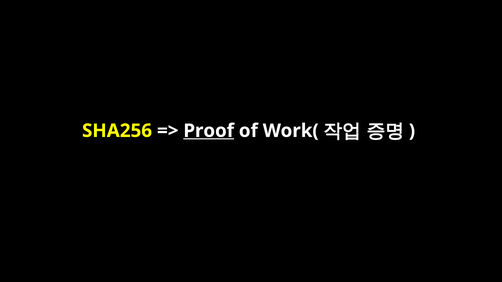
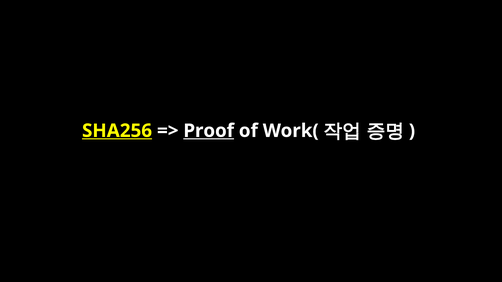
SHA256 underline: none -> present
